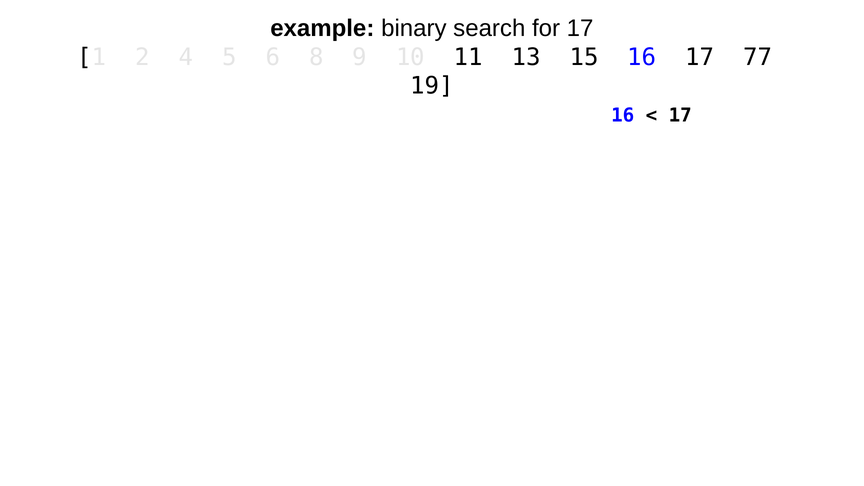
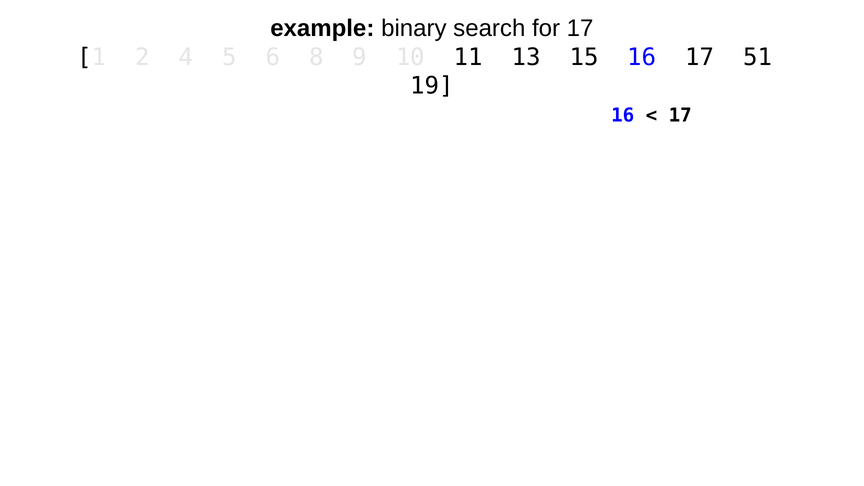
77: 77 -> 51
